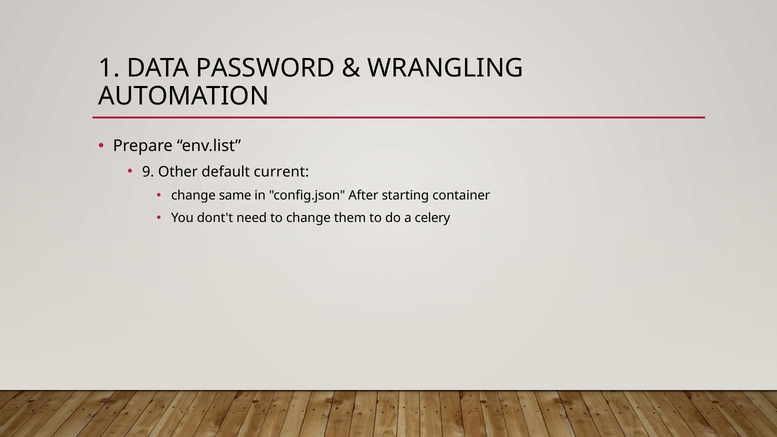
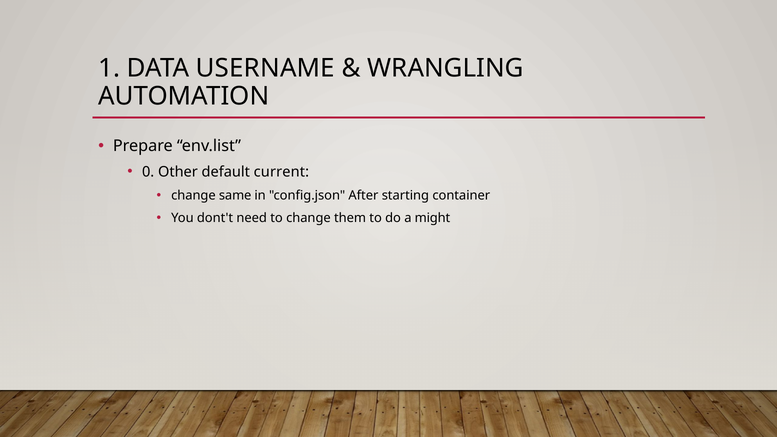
PASSWORD: PASSWORD -> USERNAME
9: 9 -> 0
celery: celery -> might
